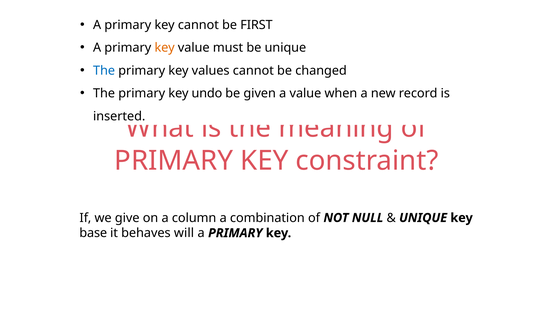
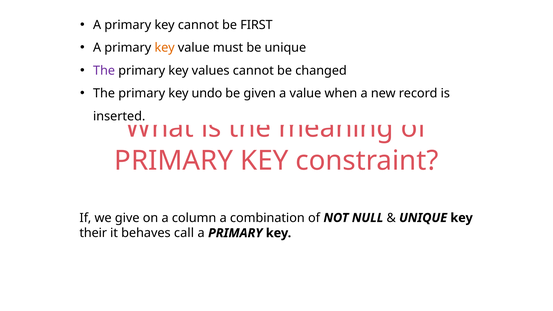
The at (104, 71) colour: blue -> purple
base: base -> their
will: will -> call
